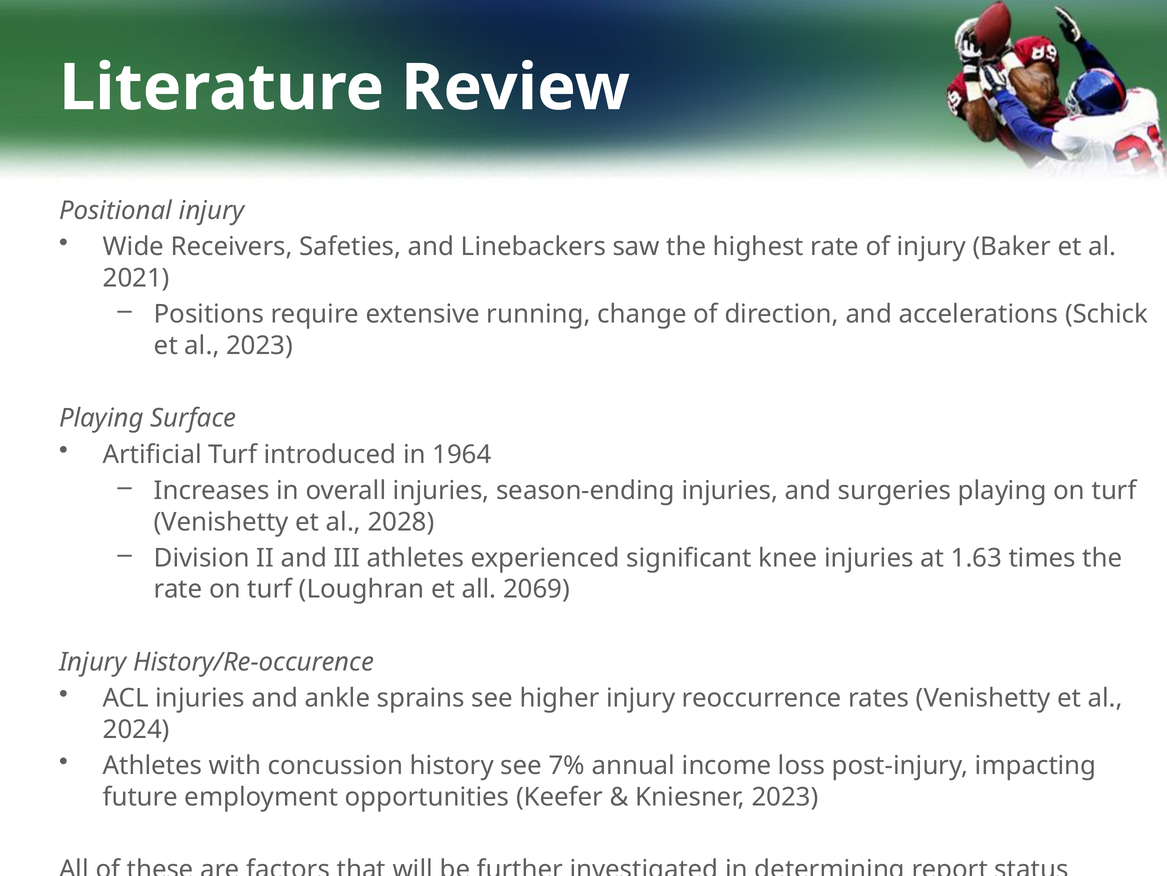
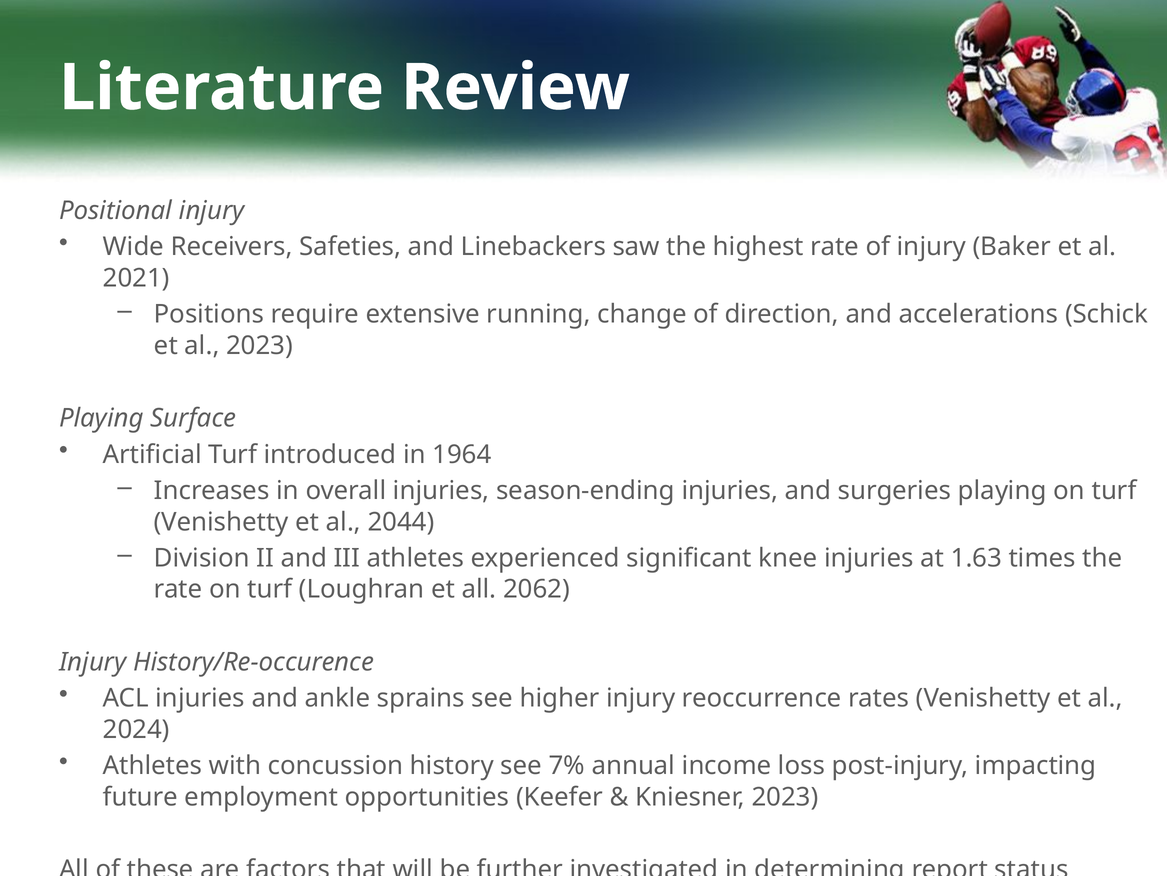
2028: 2028 -> 2044
2069: 2069 -> 2062
